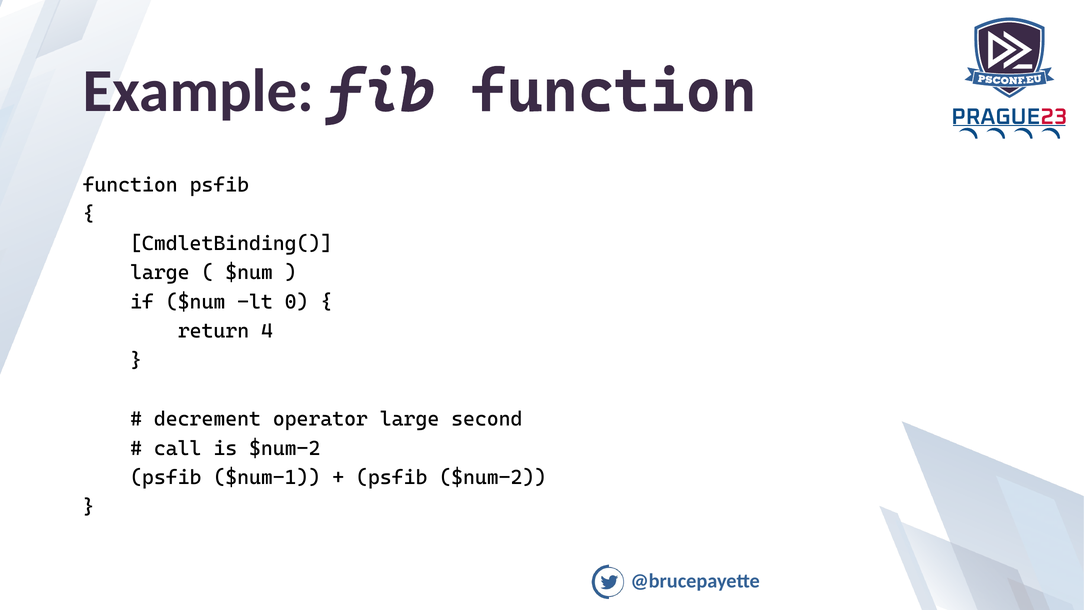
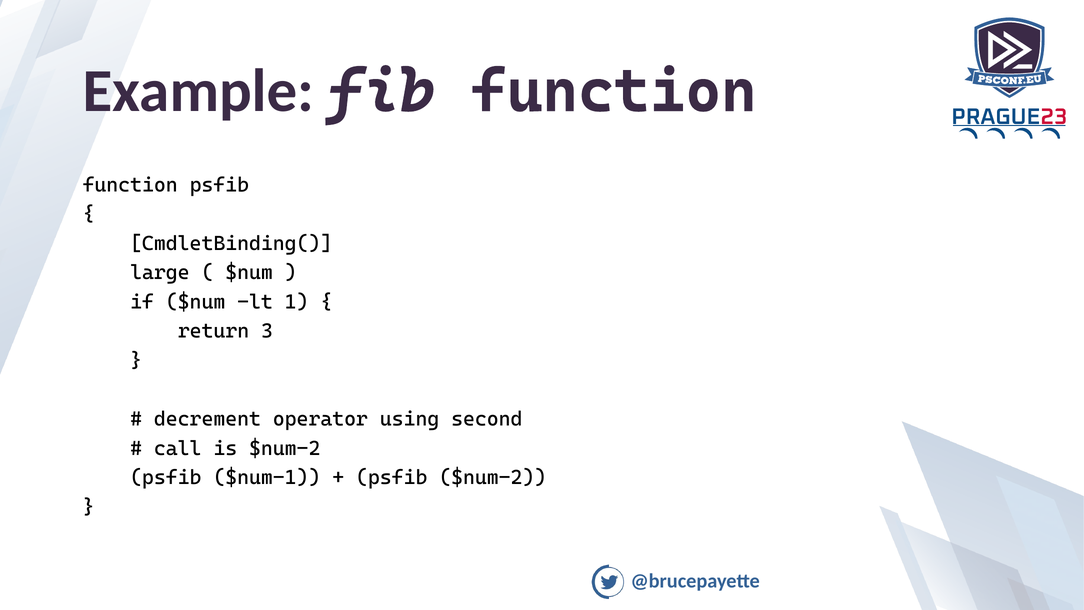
0: 0 -> 1
4: 4 -> 3
operator large: large -> using
